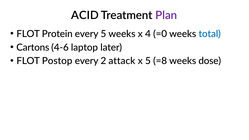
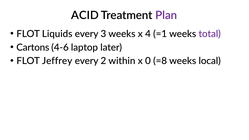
Protein: Protein -> Liquids
every 5: 5 -> 3
=0: =0 -> =1
total colour: blue -> purple
Postop: Postop -> Jeffrey
attack: attack -> within
x 5: 5 -> 0
dose: dose -> local
